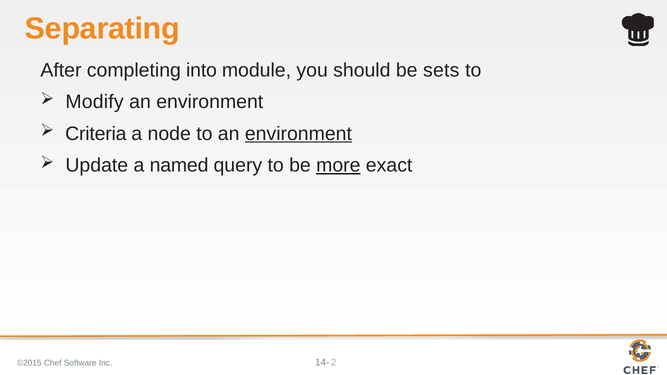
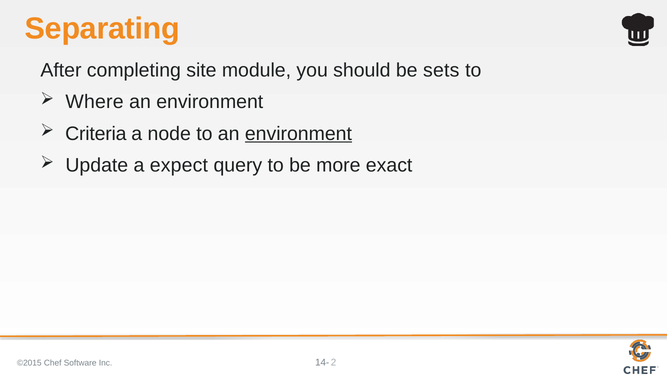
into: into -> site
Modify: Modify -> Where
named: named -> expect
more underline: present -> none
